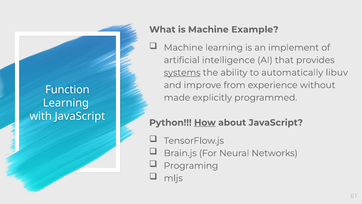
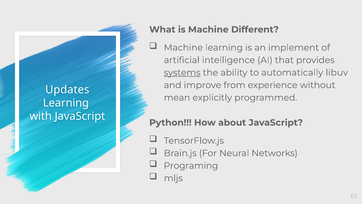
Example: Example -> Different
Function: Function -> Updates
made: made -> mean
How underline: present -> none
